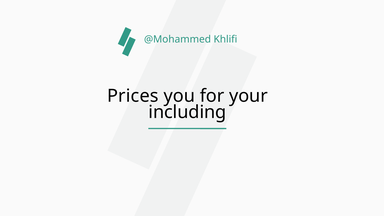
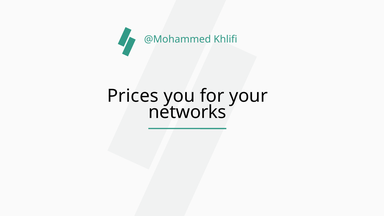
including: including -> networks
